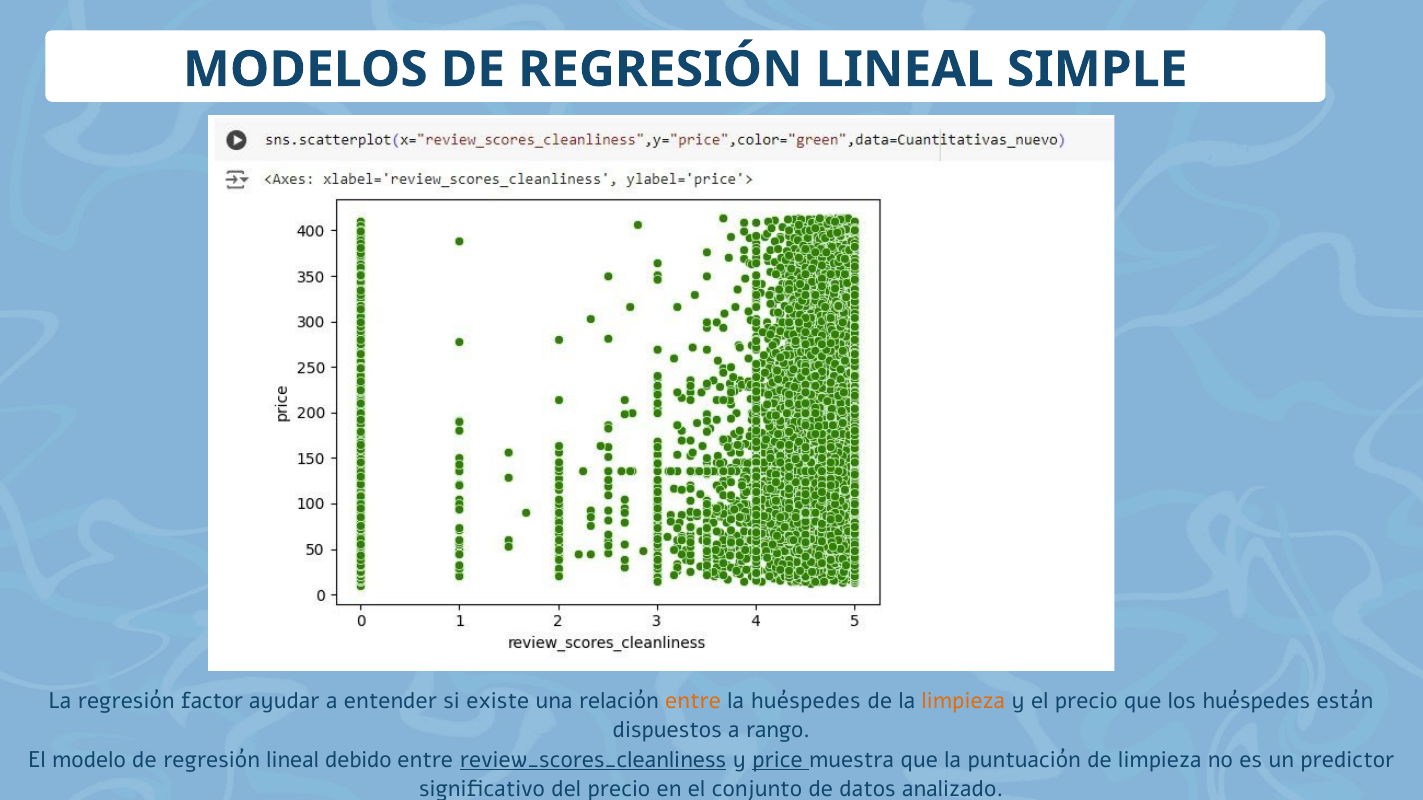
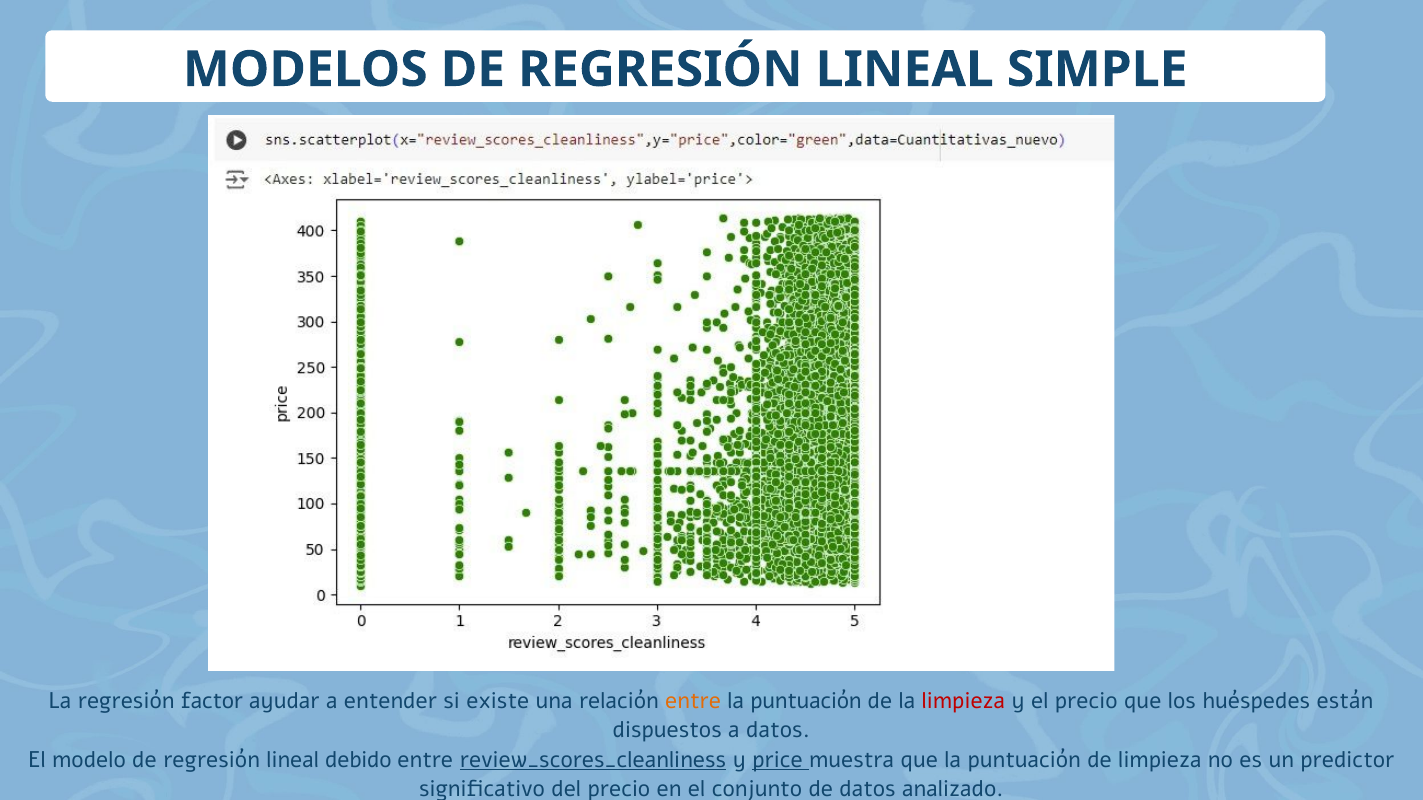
huéspedes at (806, 701): huéspedes -> puntuación
limpieza at (963, 701) colour: orange -> red
a rango: rango -> datos
